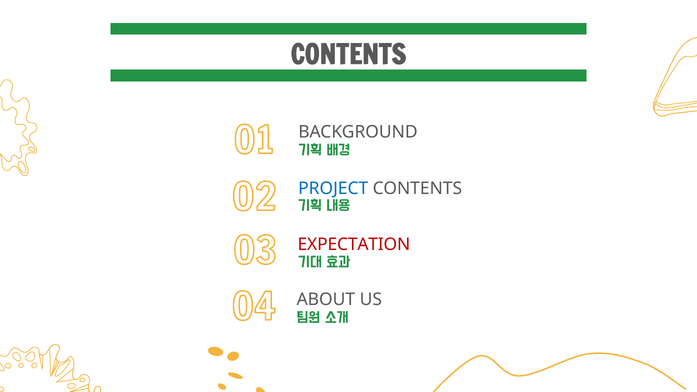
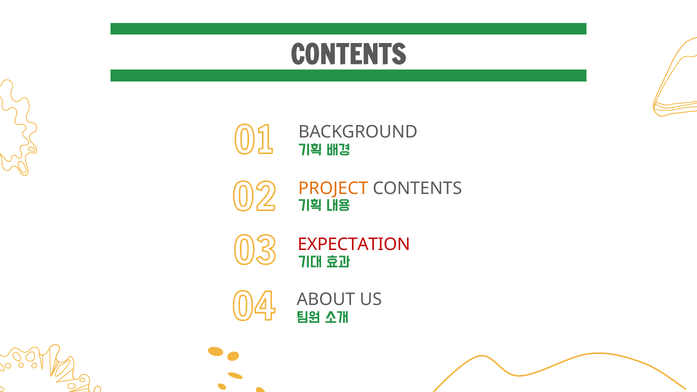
PROJECT colour: blue -> orange
